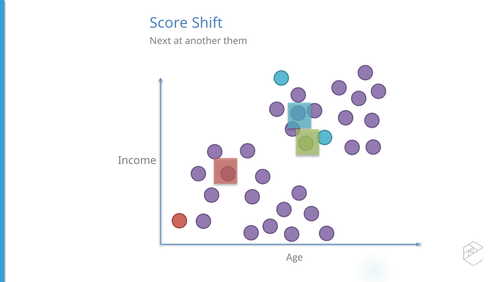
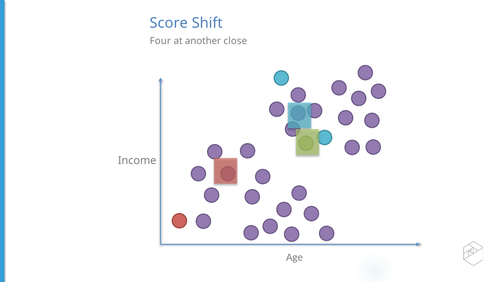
Next: Next -> Four
them: them -> close
